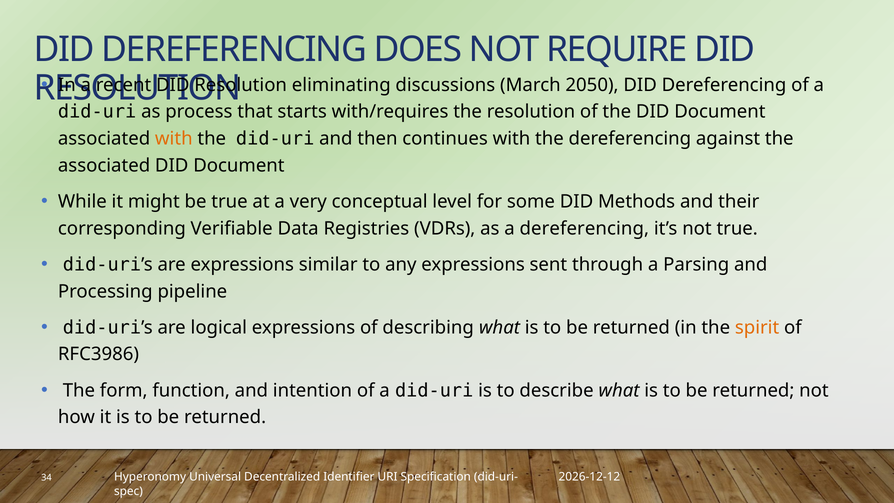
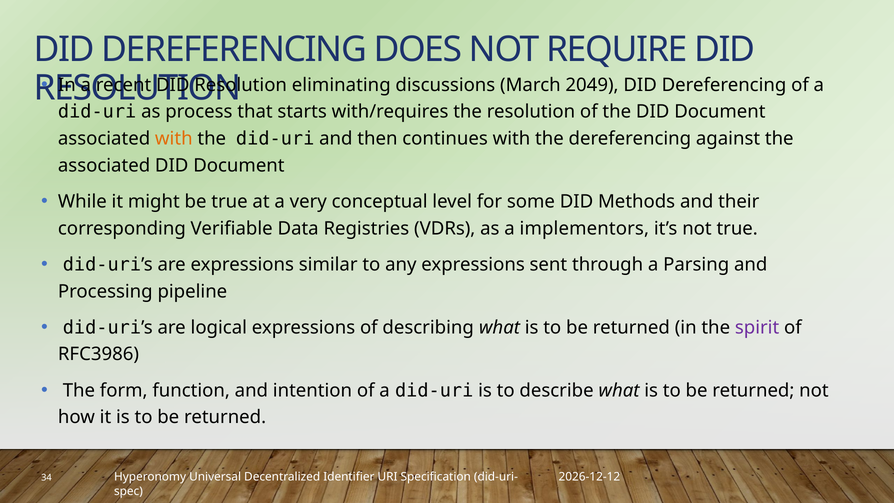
2050: 2050 -> 2049
a dereferencing: dereferencing -> implementors
spirit colour: orange -> purple
